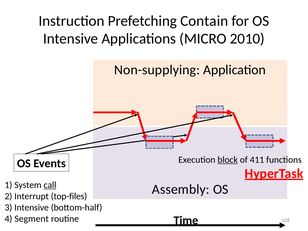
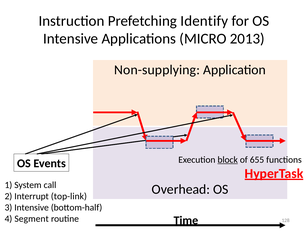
Contain: Contain -> Identify
2010: 2010 -> 2013
411: 411 -> 655
call underline: present -> none
Assembly: Assembly -> Overhead
top-files: top-files -> top-link
